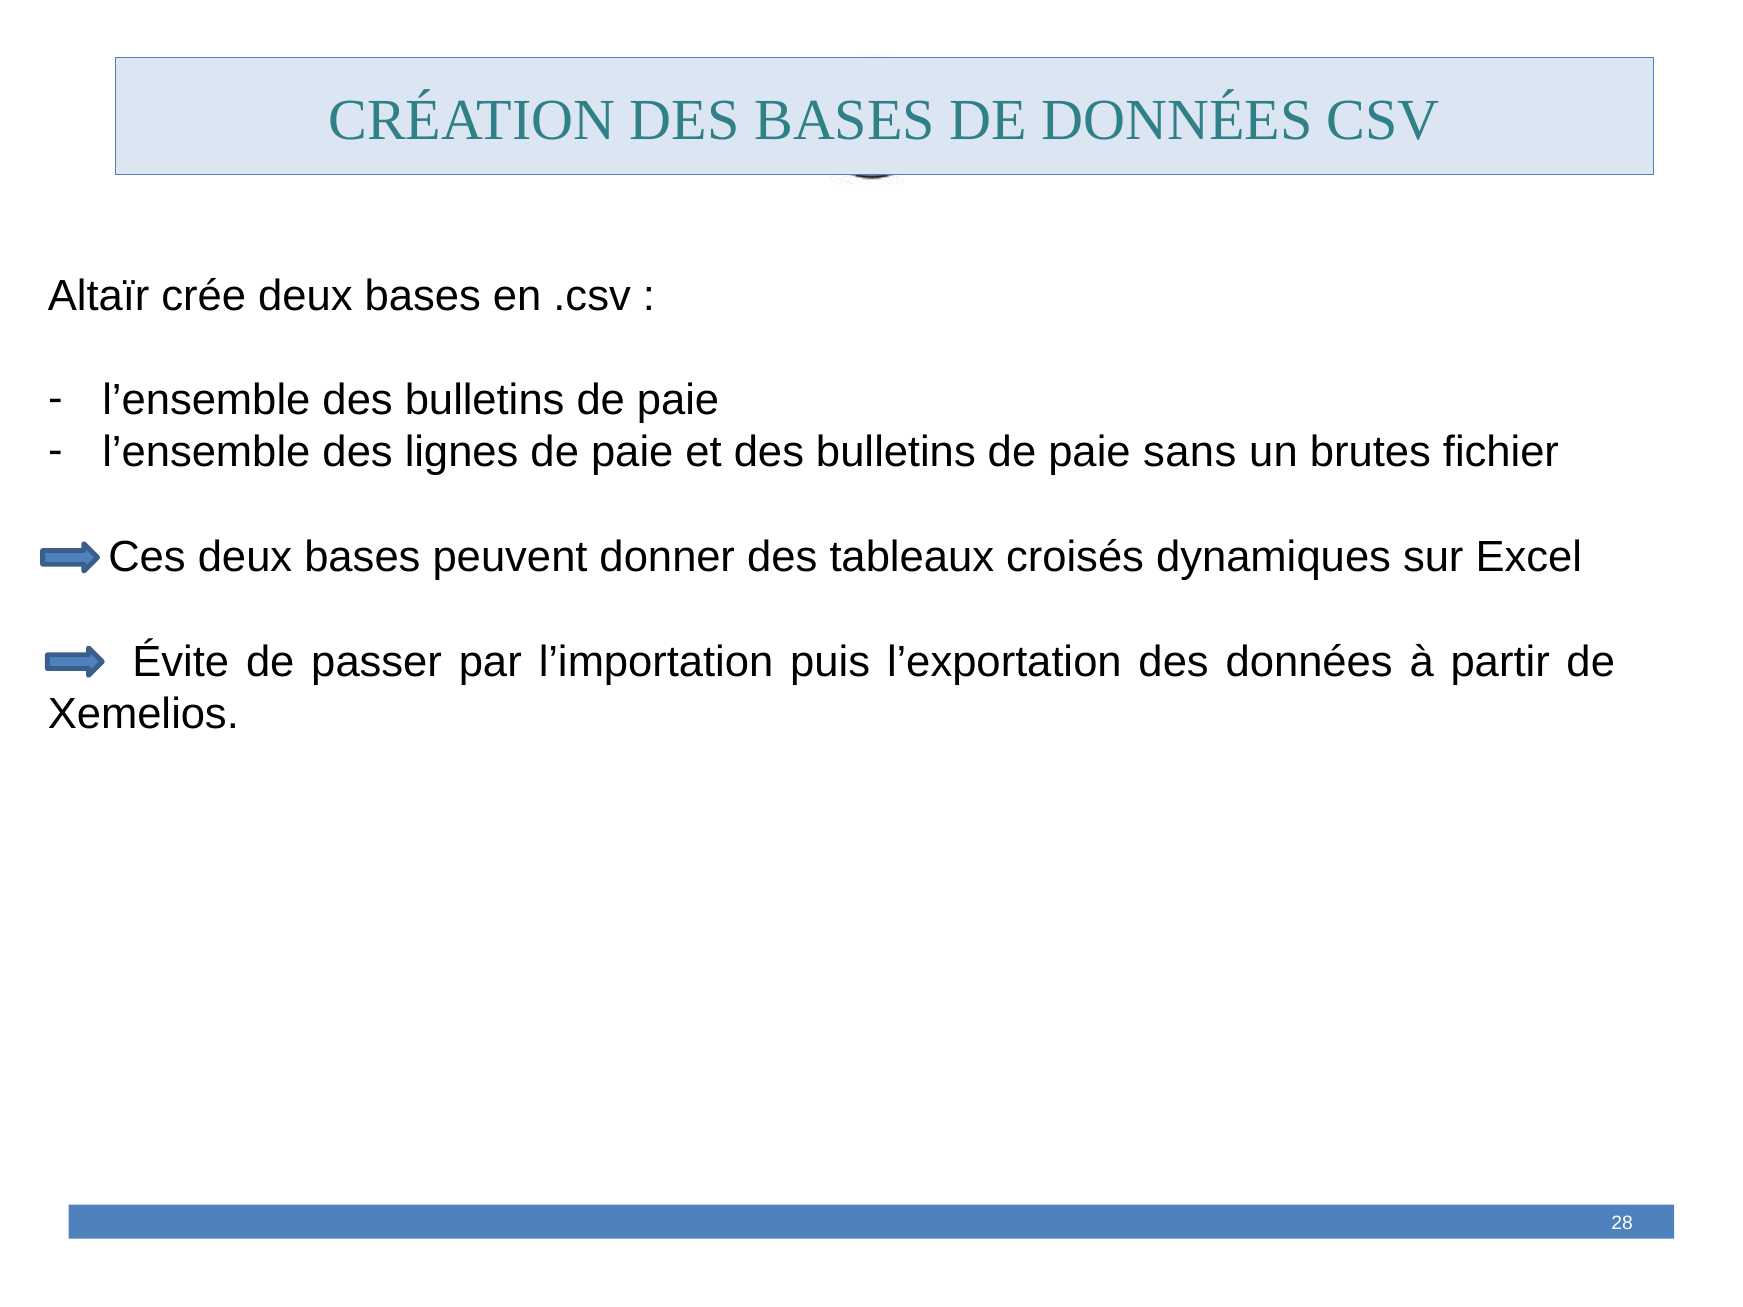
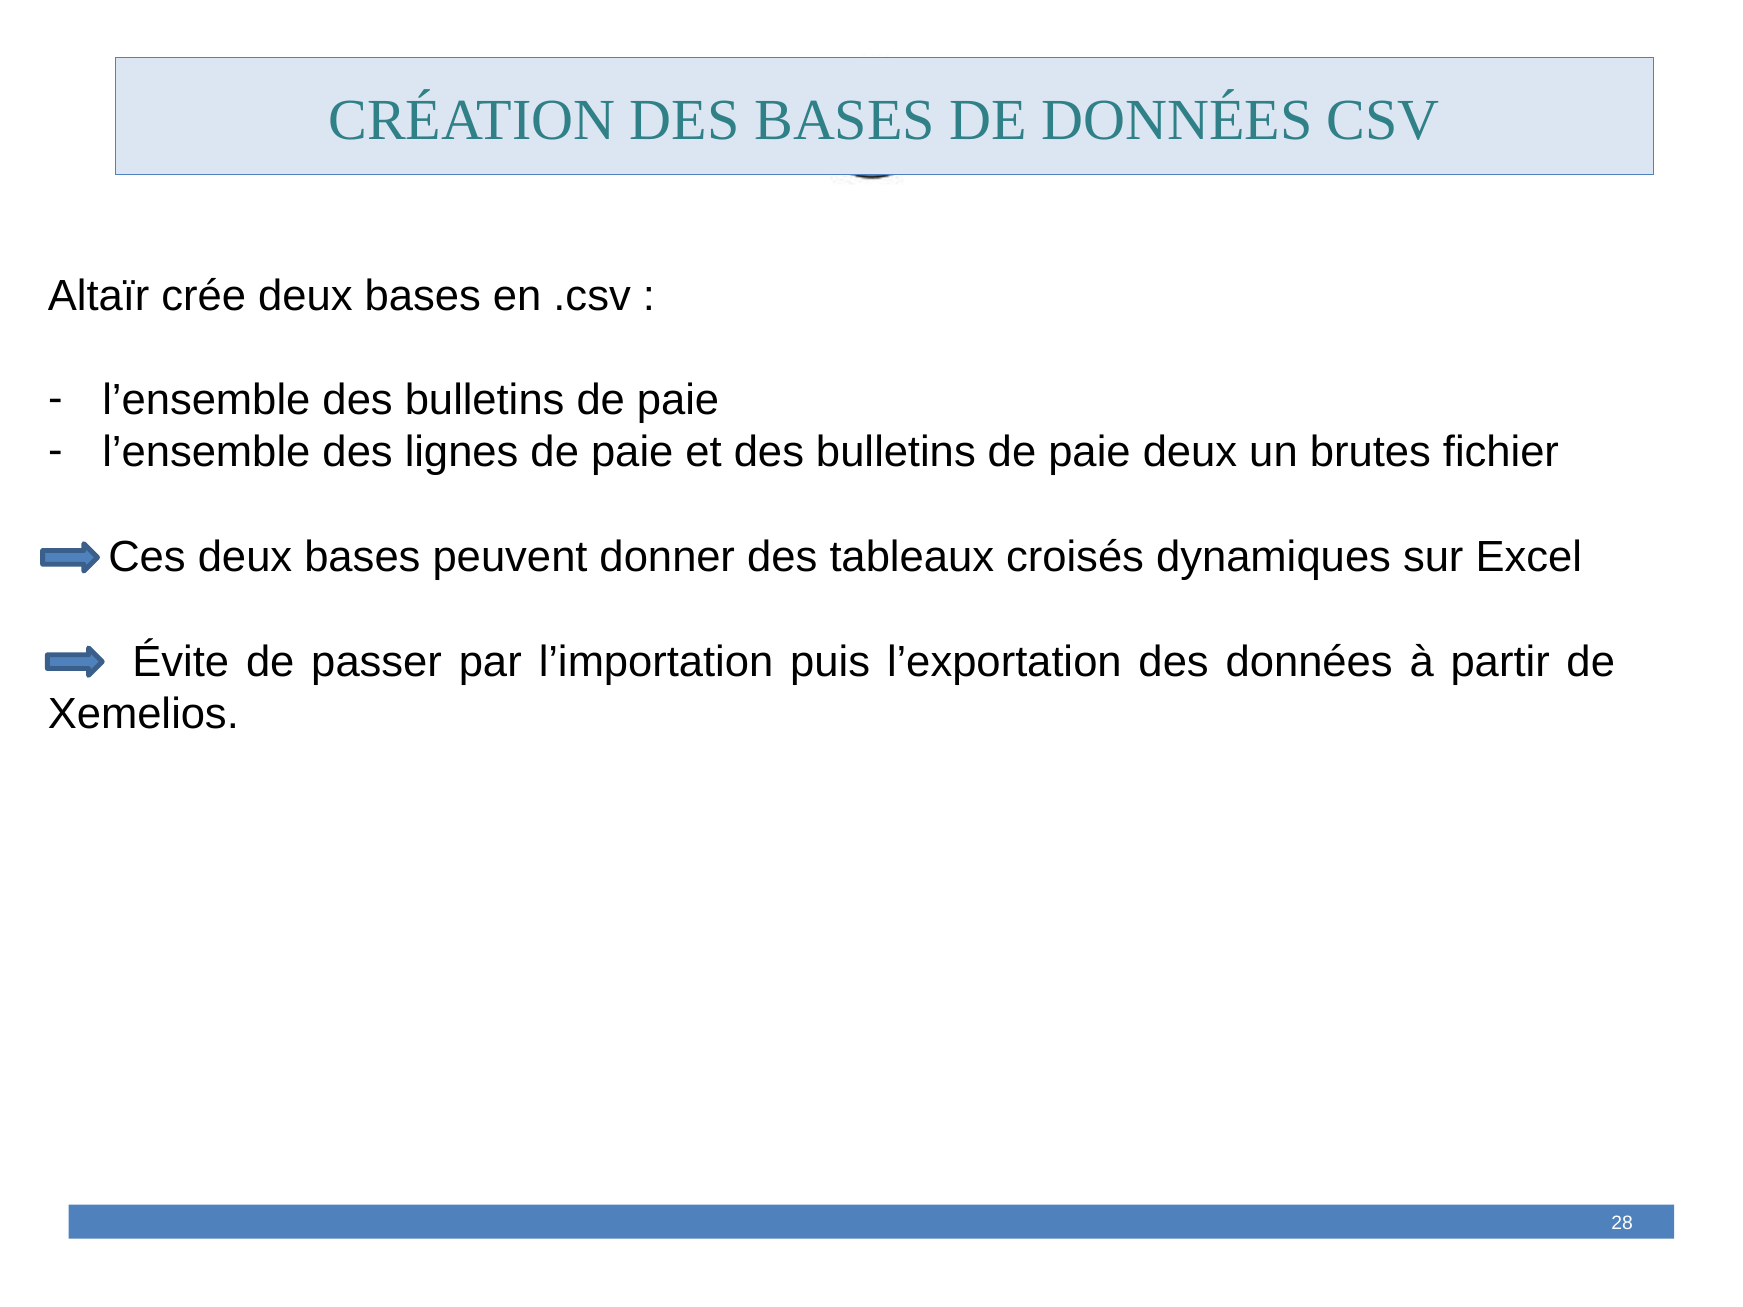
paie sans: sans -> deux
